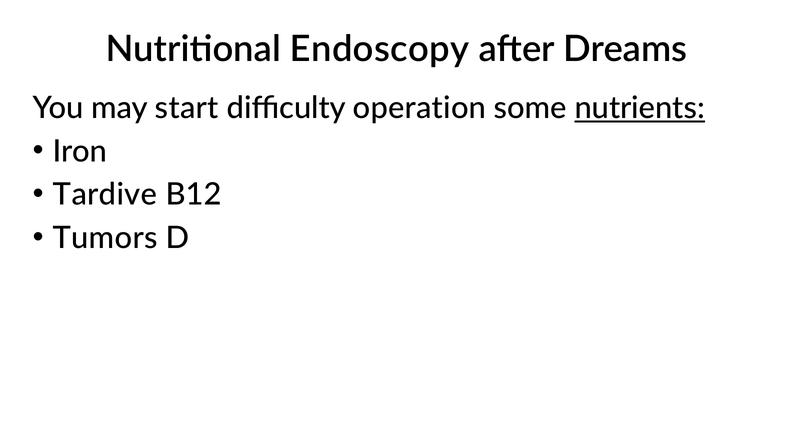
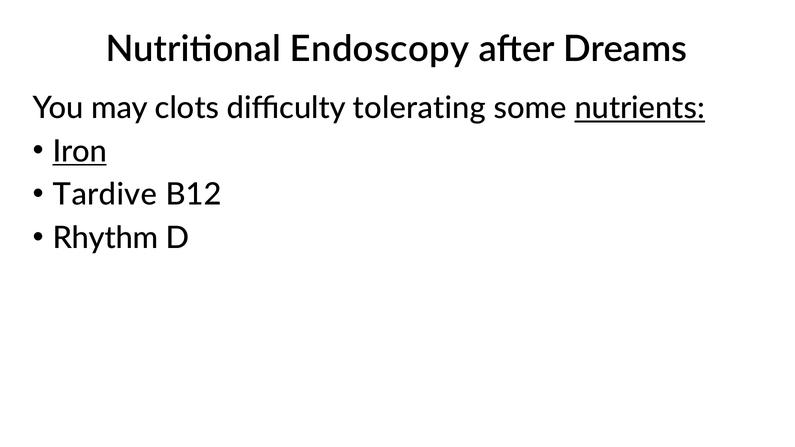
start: start -> clots
operation: operation -> tolerating
Iron underline: none -> present
Tumors: Tumors -> Rhythm
